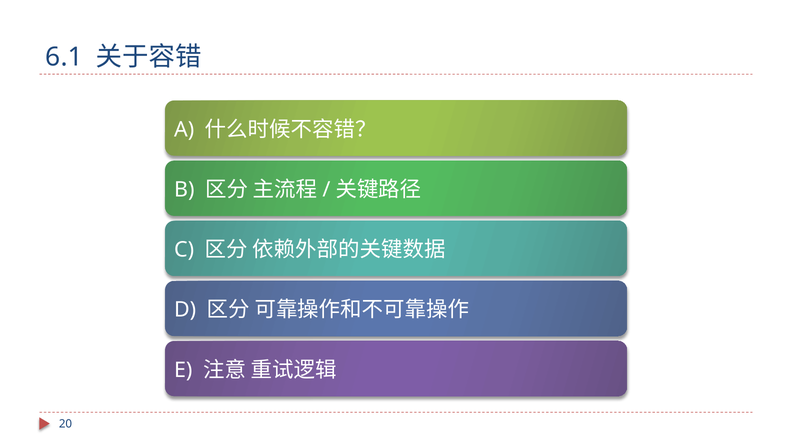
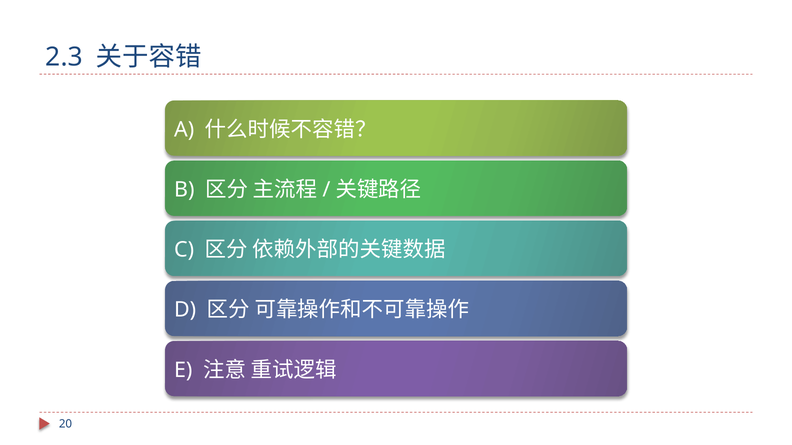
6.1: 6.1 -> 2.3
